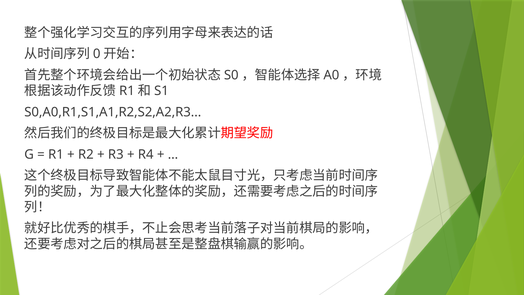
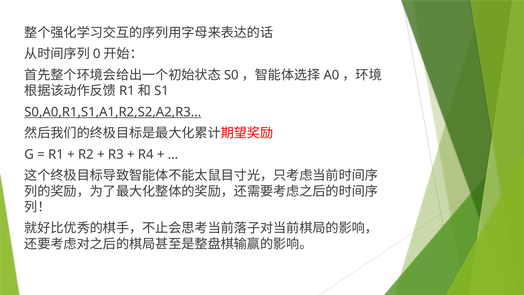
S0,A0,R1,S1,A1,R2,S2,A2,R3 underline: none -> present
